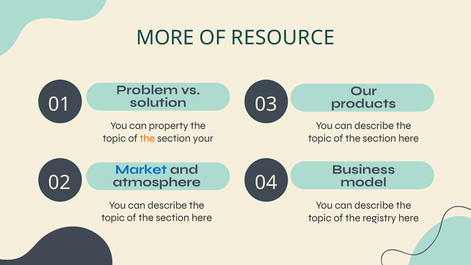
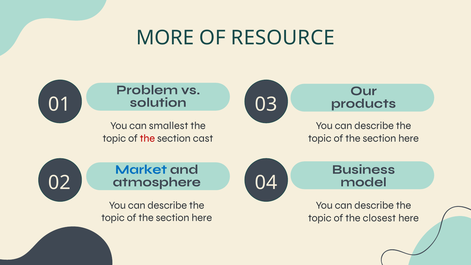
property: property -> smallest
the at (147, 138) colour: orange -> red
your: your -> cast
registry: registry -> closest
